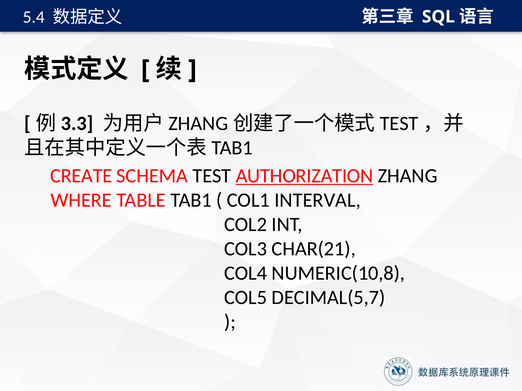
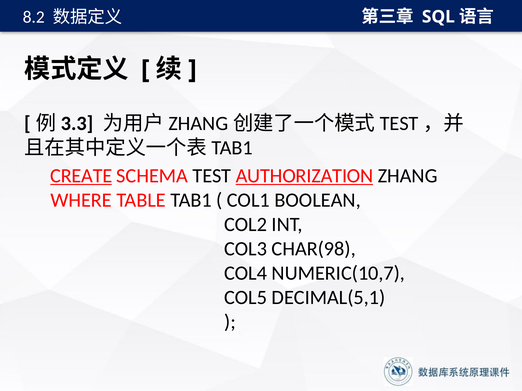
5.4: 5.4 -> 8.2
CREATE underline: none -> present
INTERVAL: INTERVAL -> BOOLEAN
CHAR(21: CHAR(21 -> CHAR(98
NUMERIC(10,8: NUMERIC(10,8 -> NUMERIC(10,7
DECIMAL(5,7: DECIMAL(5,7 -> DECIMAL(5,1
